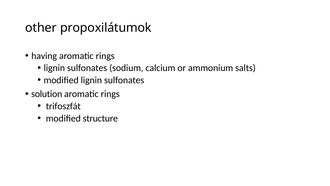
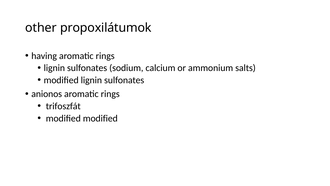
solution: solution -> anionos
modified structure: structure -> modified
